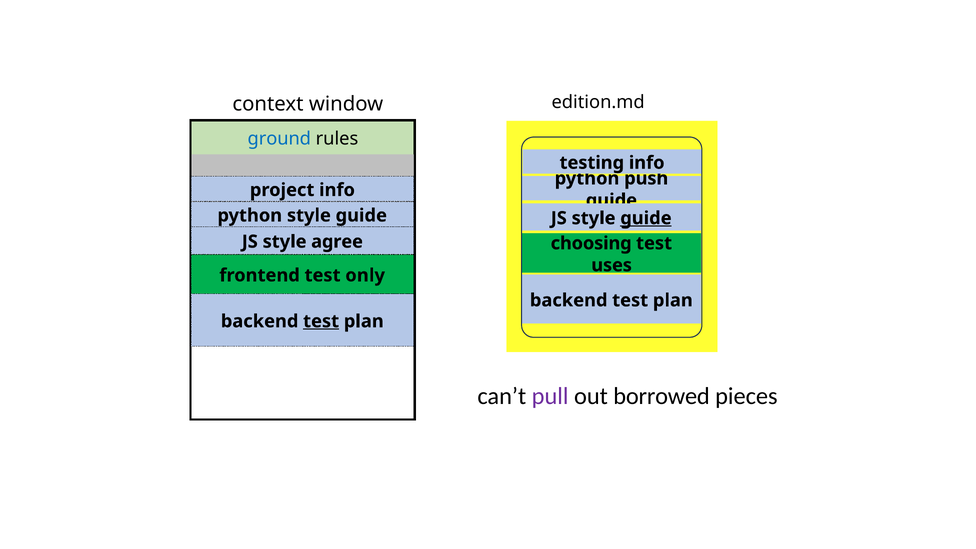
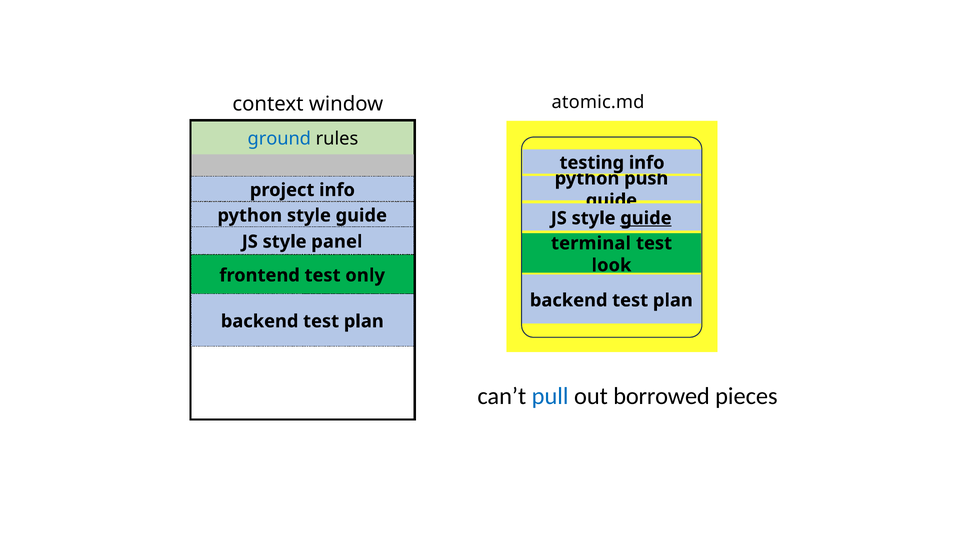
edition.md: edition.md -> atomic.md
agree: agree -> panel
choosing: choosing -> terminal
uses: uses -> look
test at (321, 321) underline: present -> none
pull colour: purple -> blue
